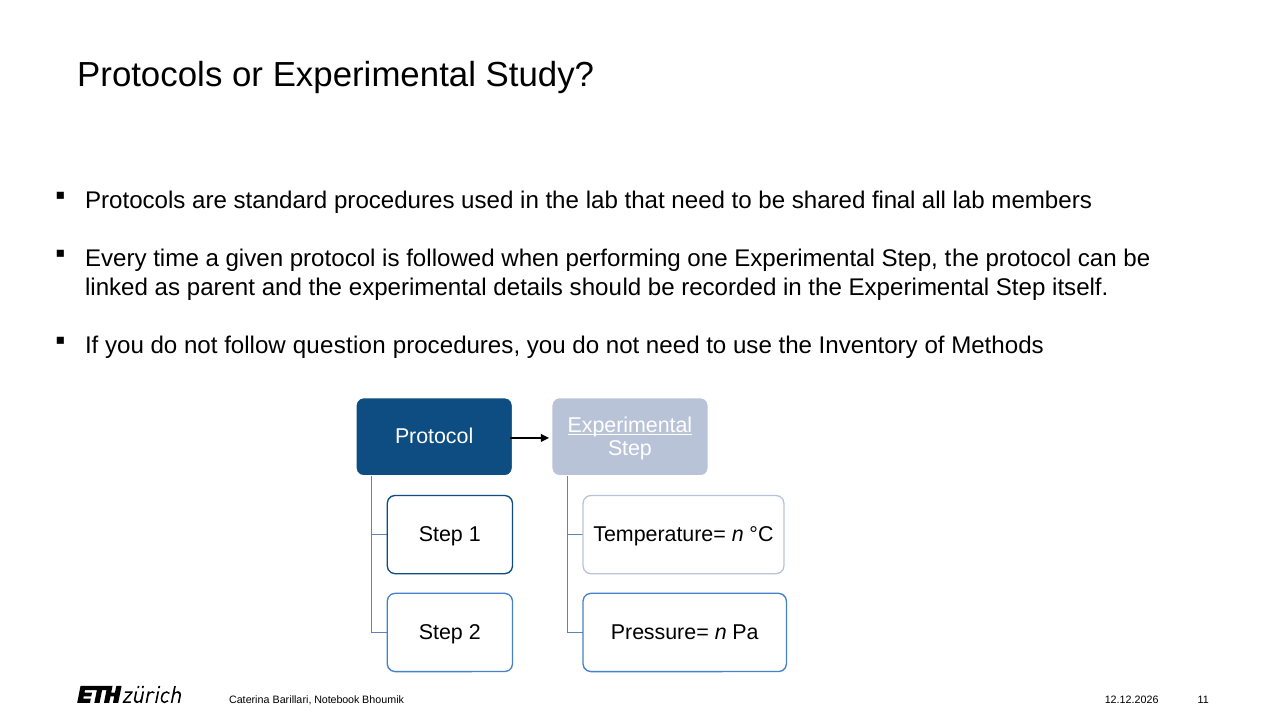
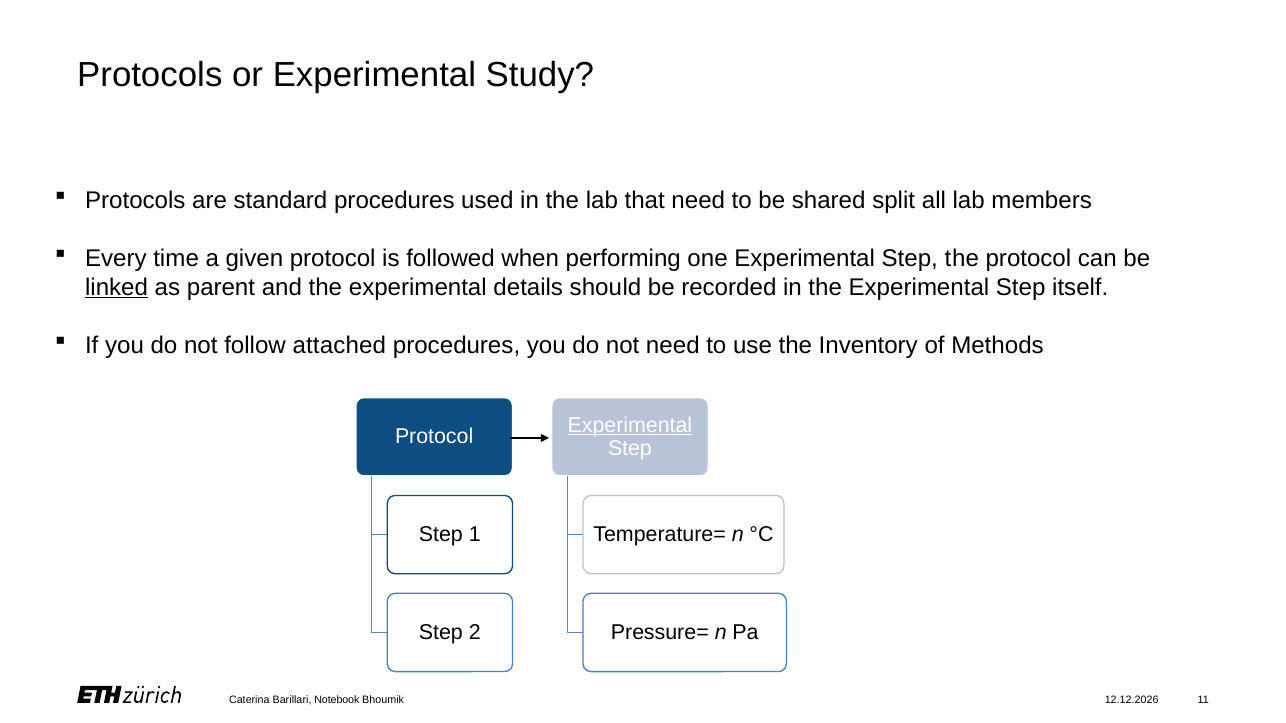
final: final -> split
linked underline: none -> present
question: question -> attached
